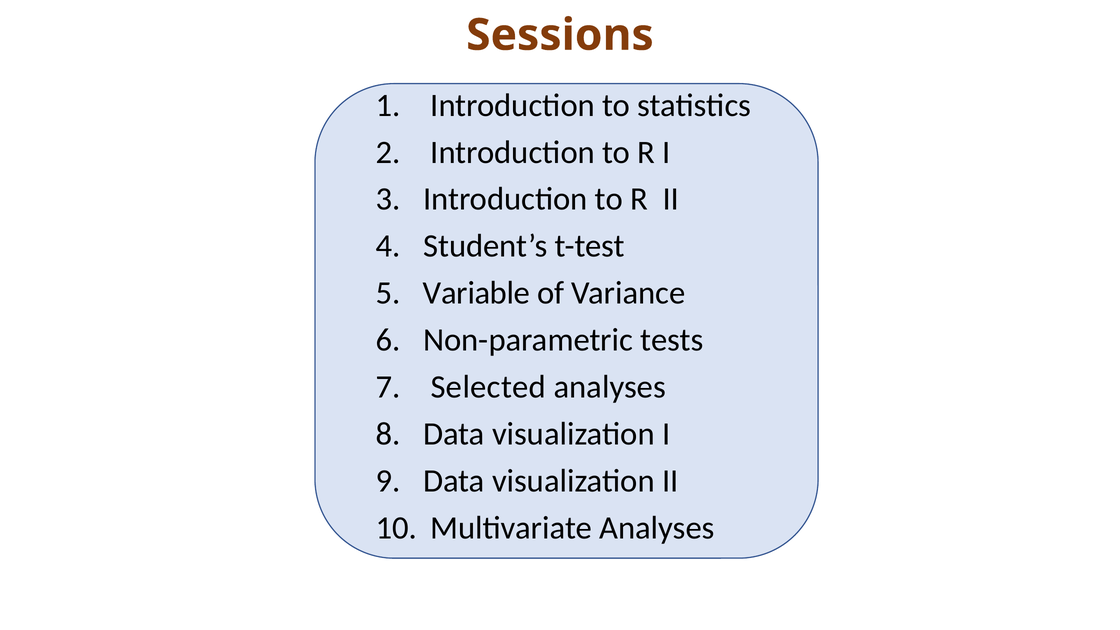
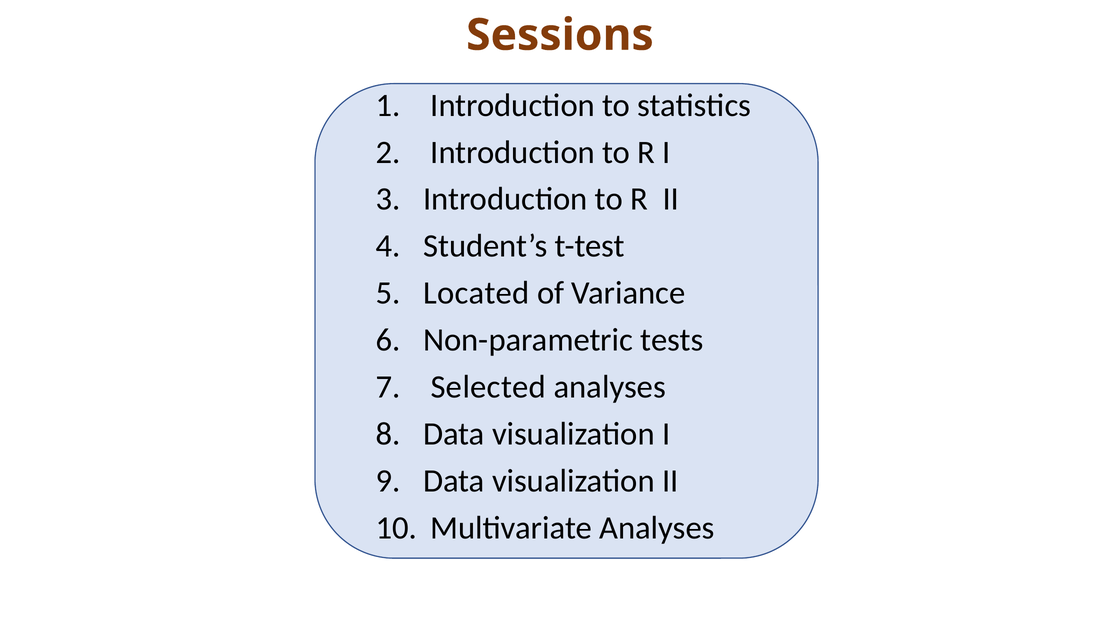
Variable: Variable -> Located
